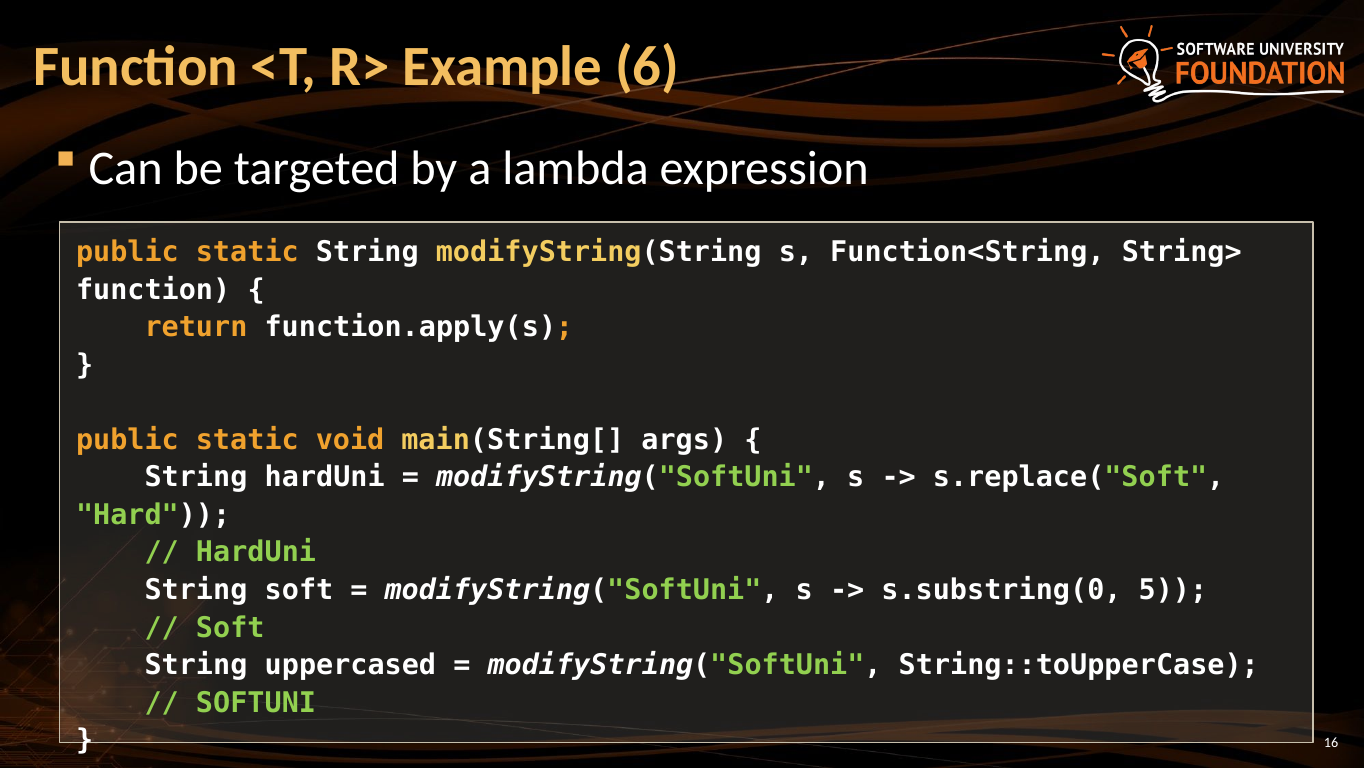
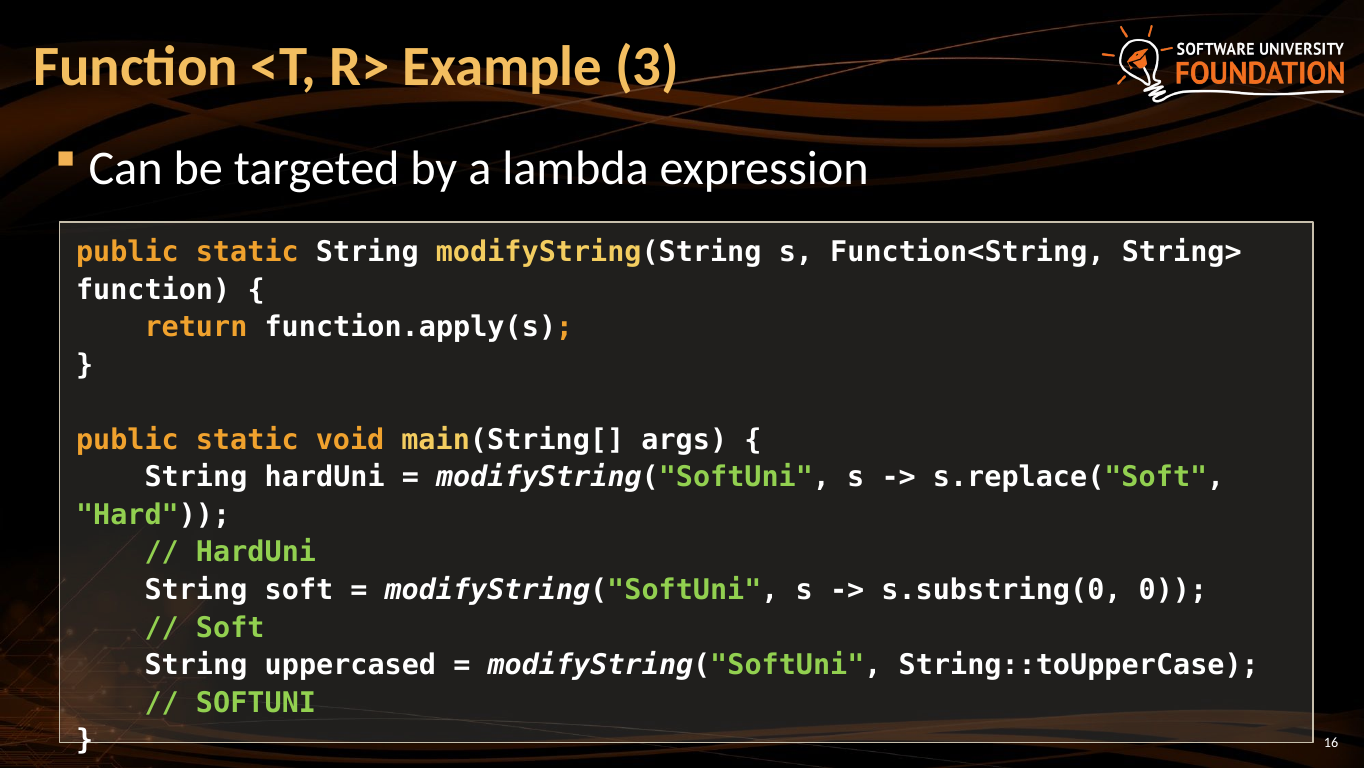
6: 6 -> 3
5: 5 -> 0
